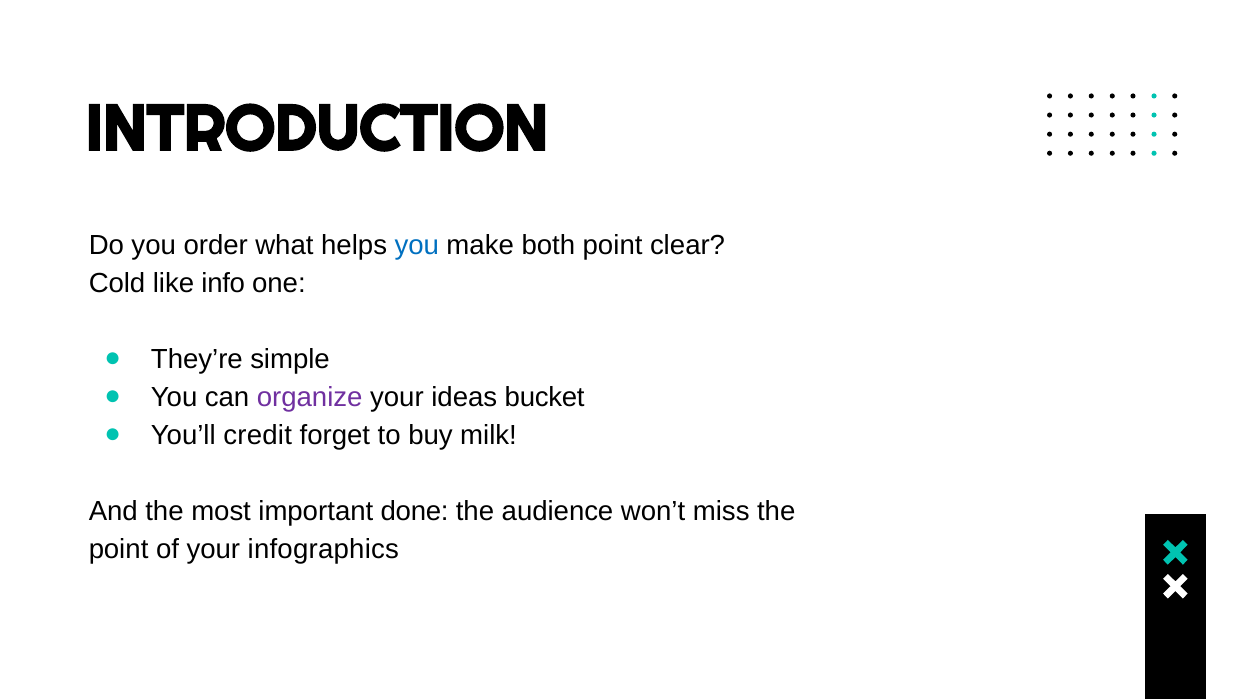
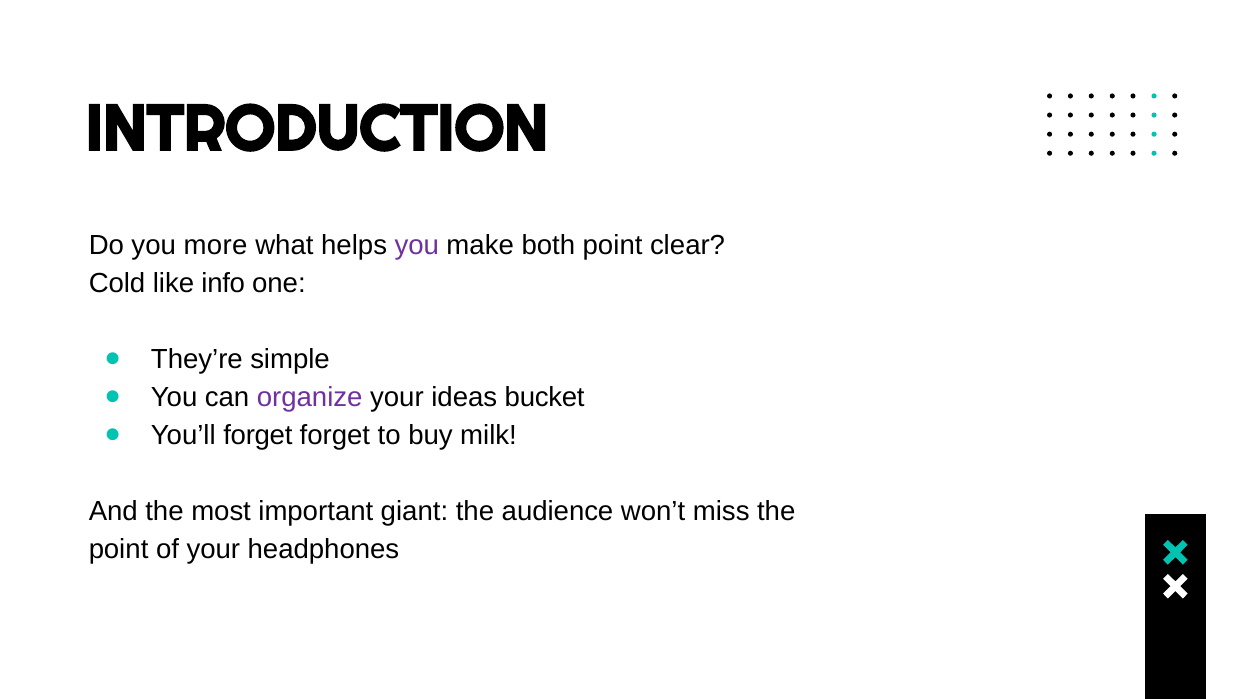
order: order -> more
you at (417, 245) colour: blue -> purple
You’ll credit: credit -> forget
done: done -> giant
infographics: infographics -> headphones
